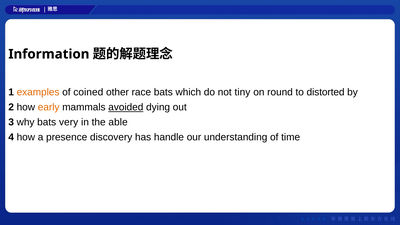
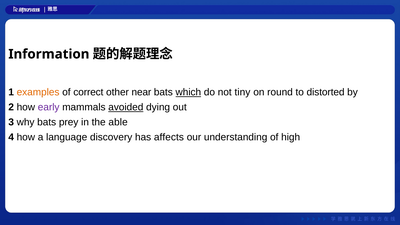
coined: coined -> correct
race: race -> near
which underline: none -> present
early colour: orange -> purple
very: very -> prey
presence: presence -> language
handle: handle -> affects
time: time -> high
